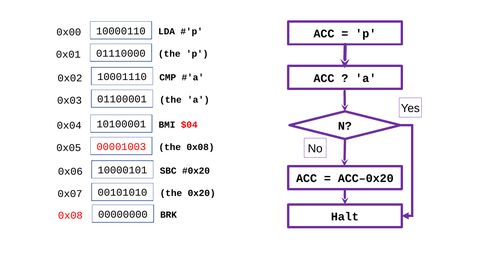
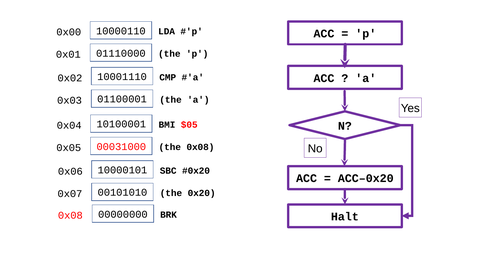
$04: $04 -> $05
00001003: 00001003 -> 00031000
